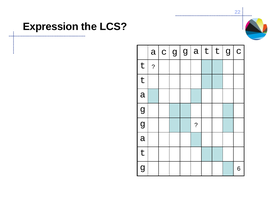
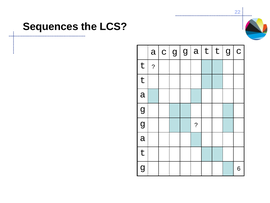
Expression: Expression -> Sequences
